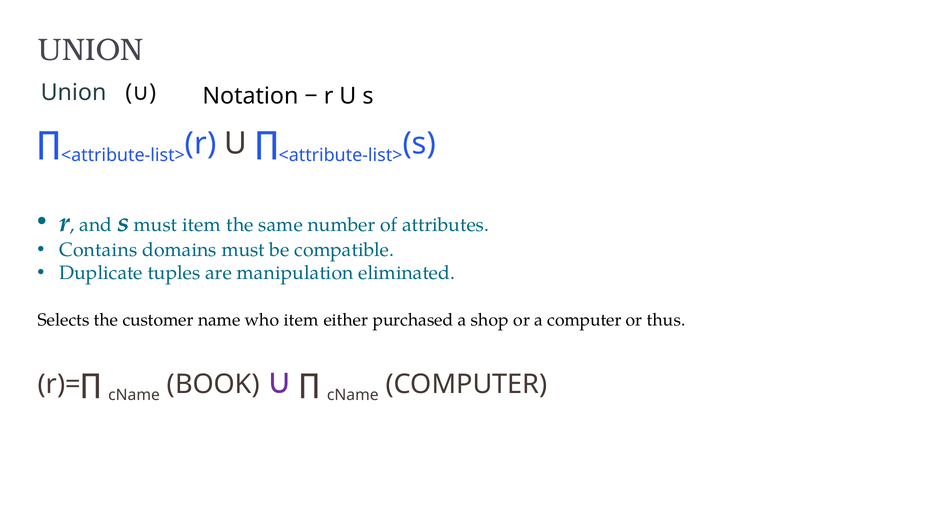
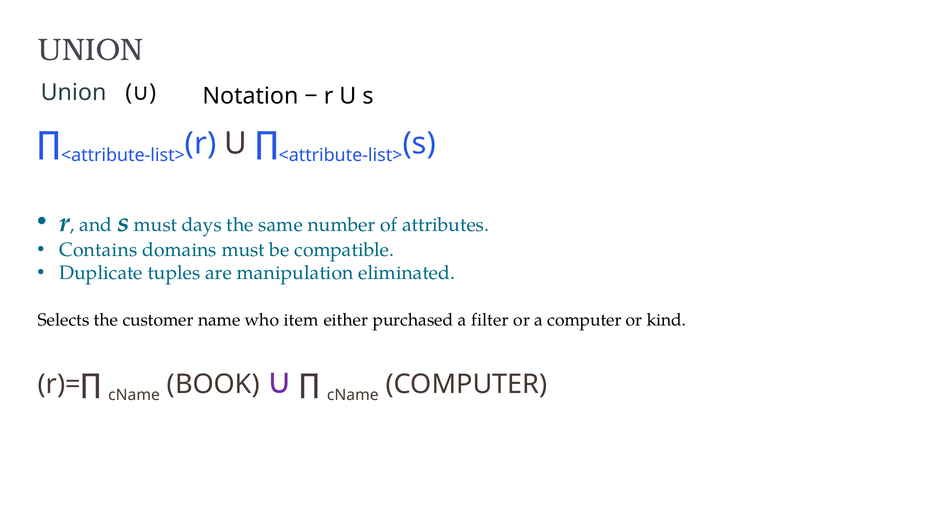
must item: item -> days
shop: shop -> filter
thus: thus -> kind
